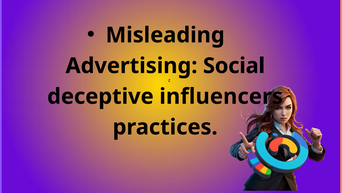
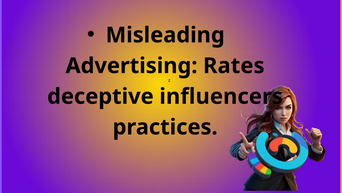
Social: Social -> Rates
